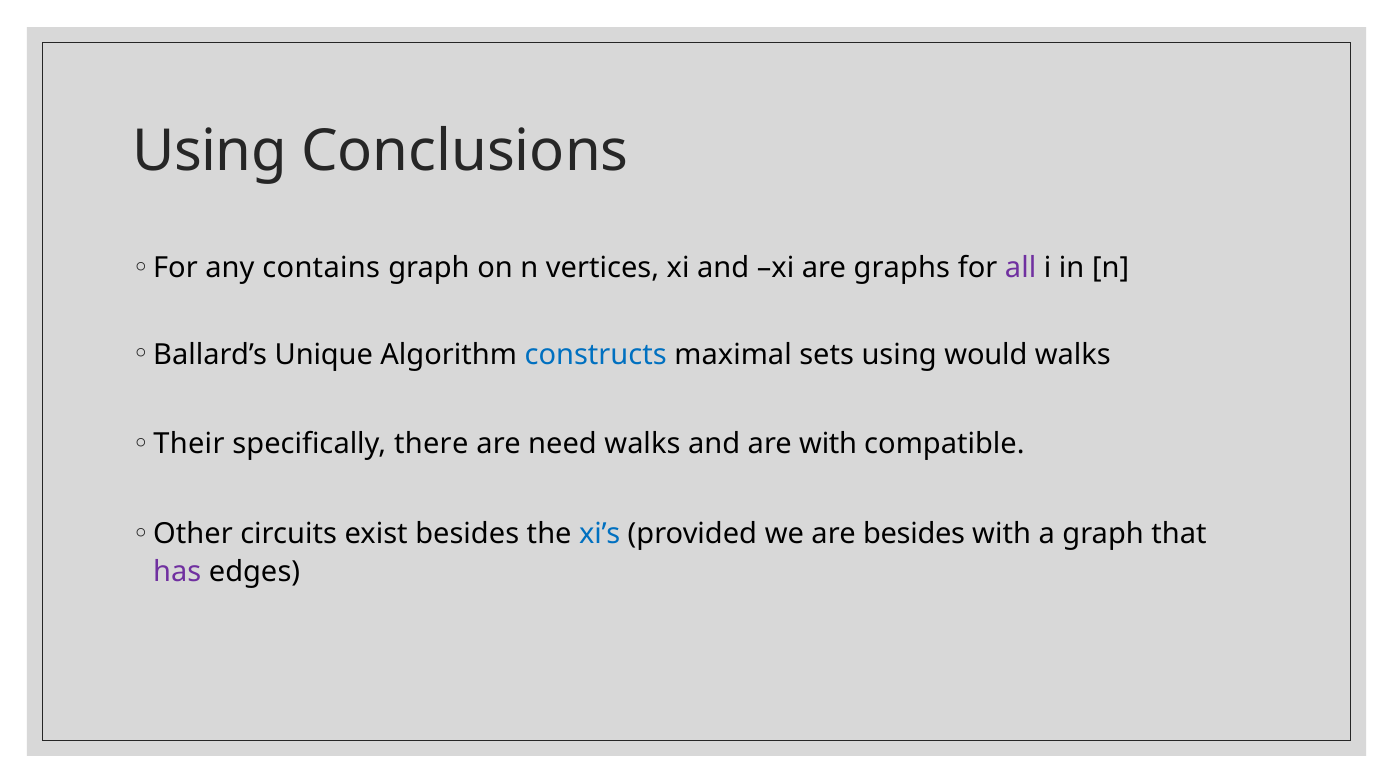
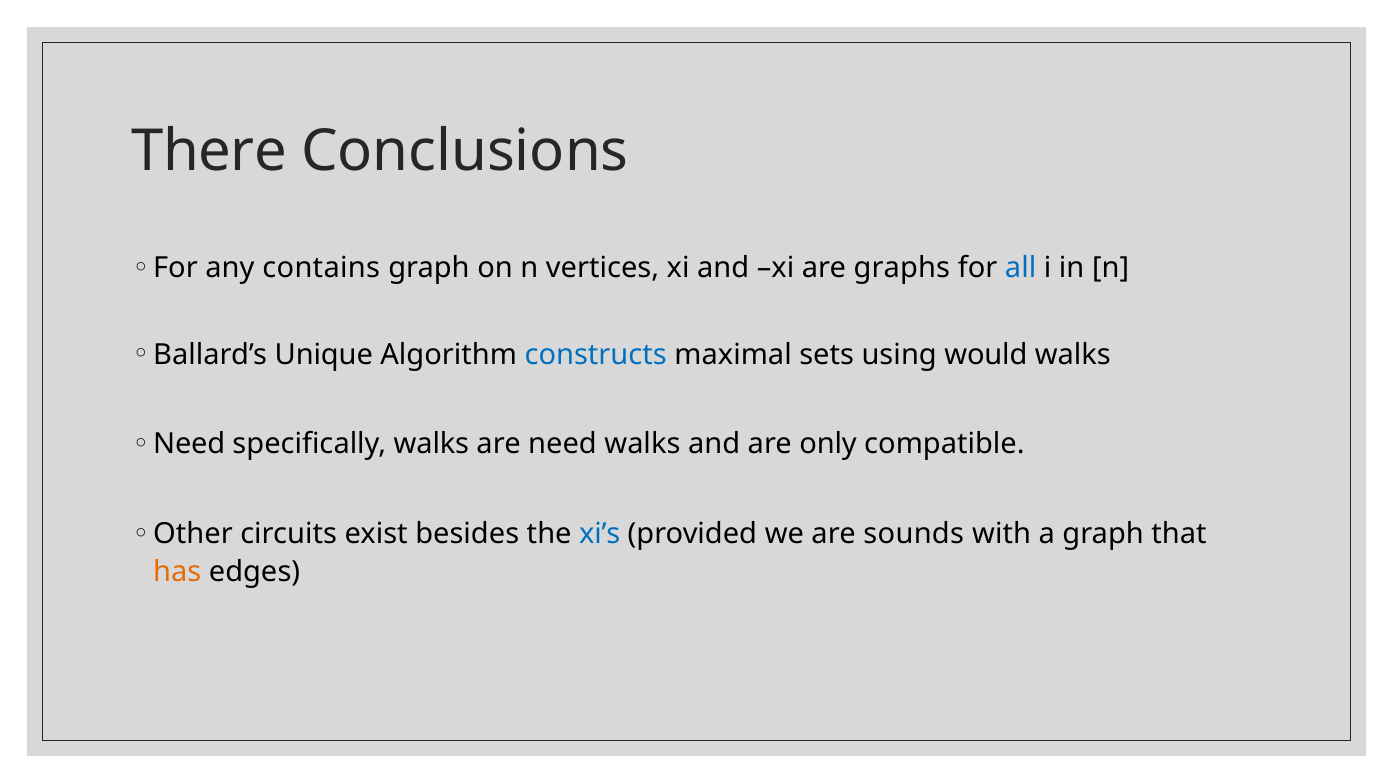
Using at (209, 151): Using -> There
all colour: purple -> blue
Their at (189, 445): Their -> Need
specifically there: there -> walks
are with: with -> only
are besides: besides -> sounds
has colour: purple -> orange
